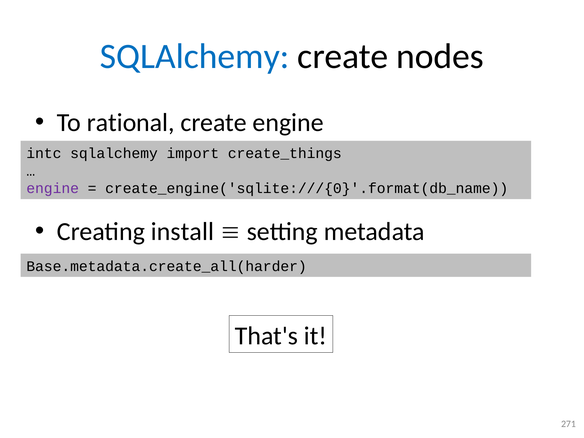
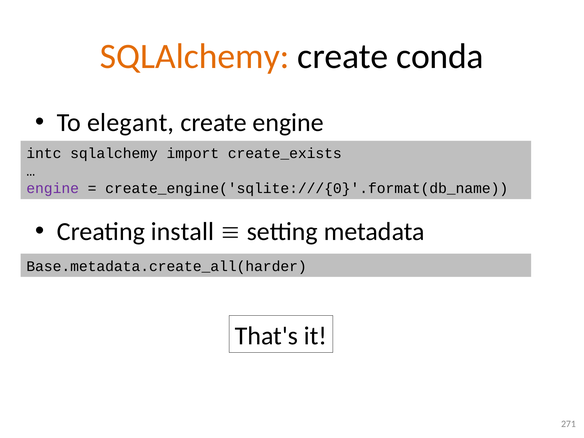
SQLAlchemy at (195, 57) colour: blue -> orange
nodes: nodes -> conda
rational: rational -> elegant
create_things: create_things -> create_exists
